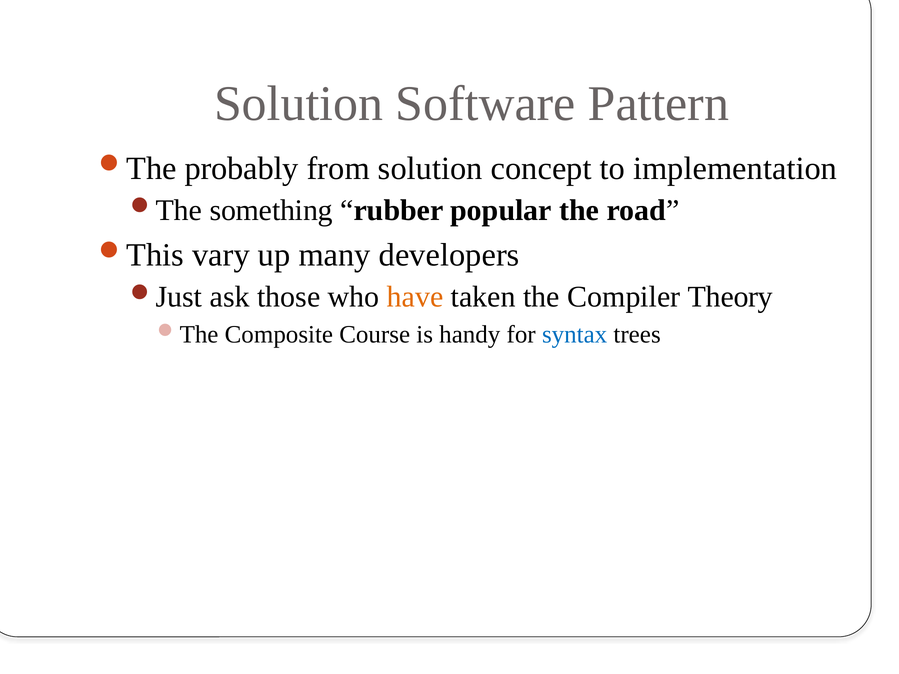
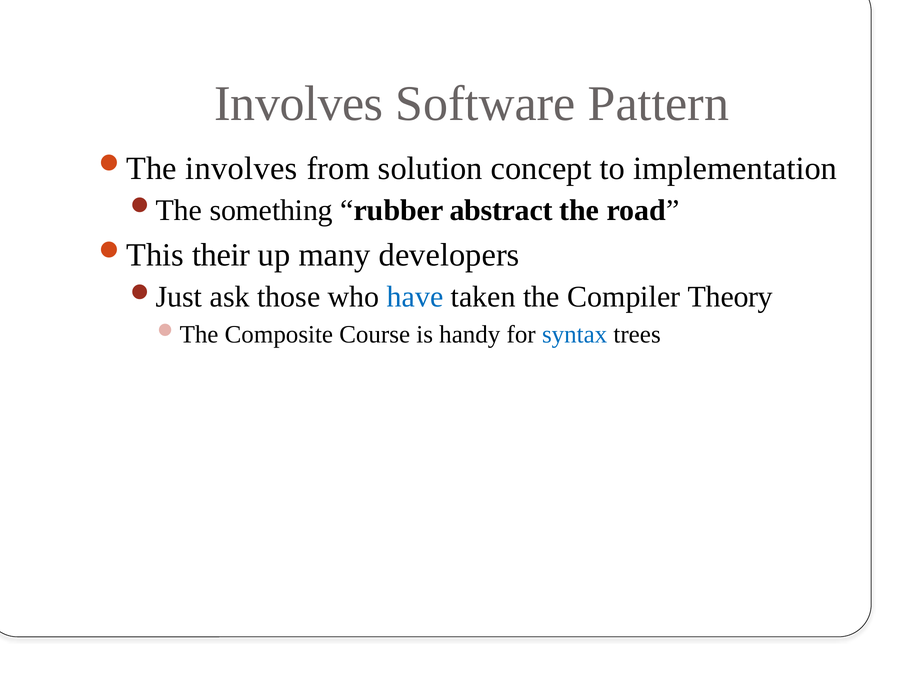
Solution at (299, 104): Solution -> Involves
probably at (242, 169): probably -> involves
popular: popular -> abstract
vary: vary -> their
have colour: orange -> blue
